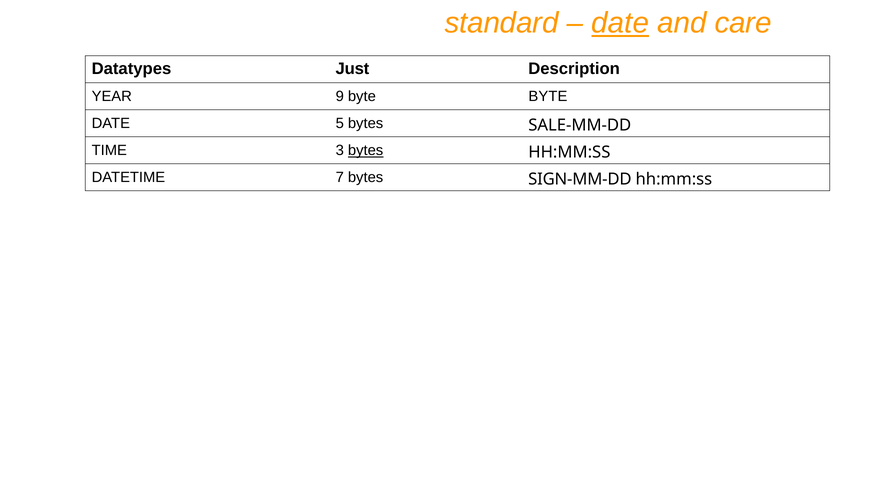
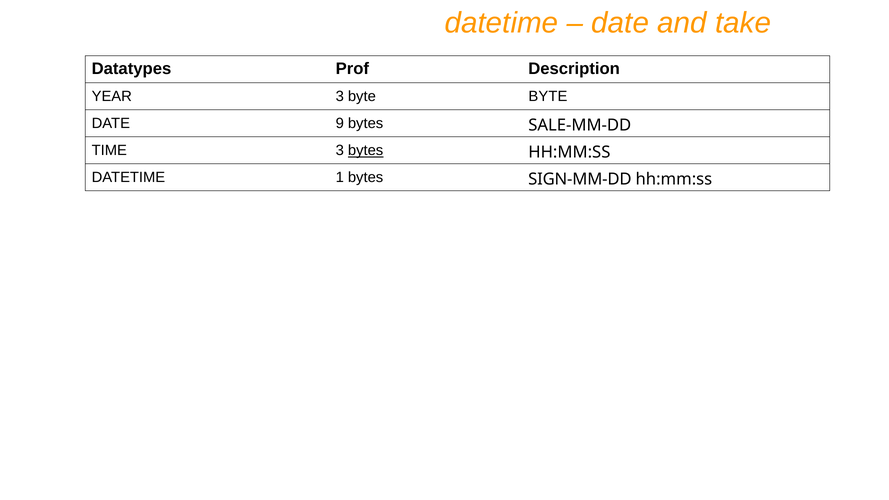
standard at (502, 23): standard -> datetime
date at (620, 23) underline: present -> none
care: care -> take
Just: Just -> Prof
YEAR 9: 9 -> 3
5: 5 -> 9
7: 7 -> 1
